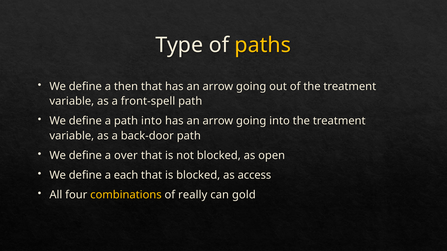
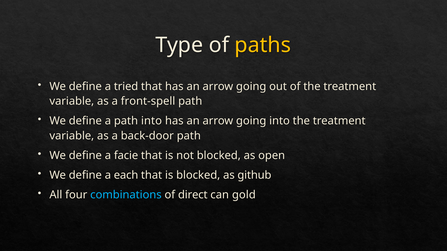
then: then -> tried
over: over -> facie
access: access -> github
combinations colour: yellow -> light blue
really: really -> direct
